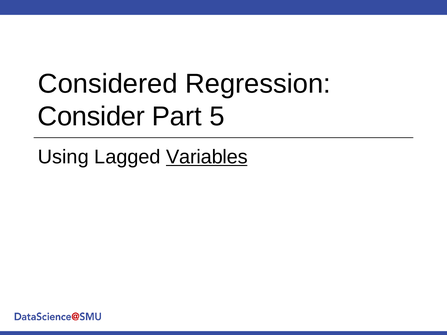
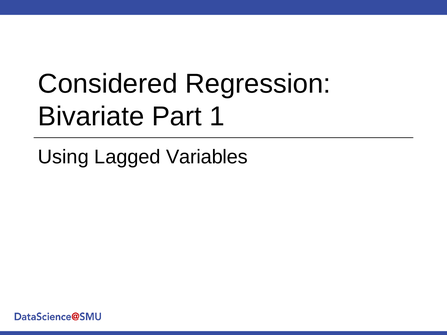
Consider: Consider -> Bivariate
5: 5 -> 1
Variables underline: present -> none
